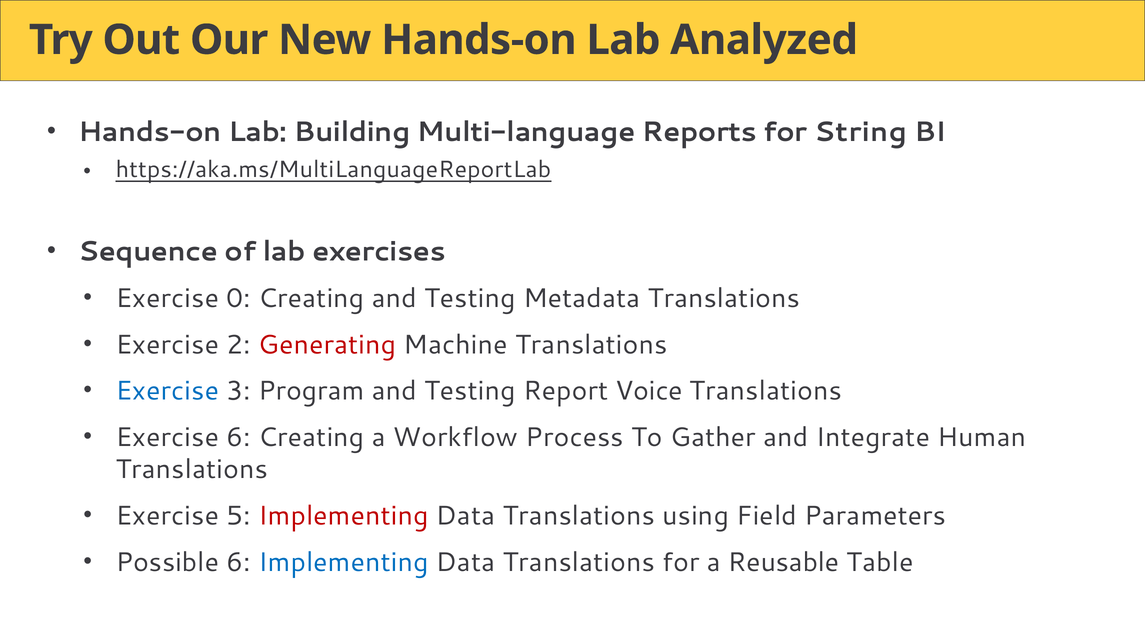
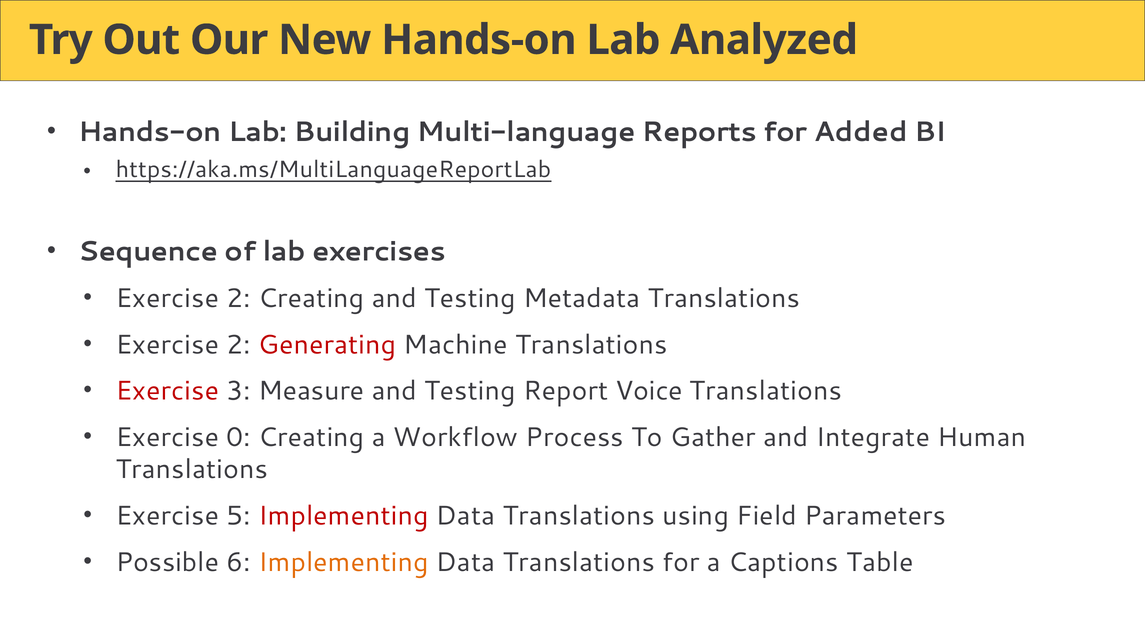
String: String -> Added
0 at (239, 298): 0 -> 2
Exercise at (167, 391) colour: blue -> red
Program: Program -> Measure
Exercise 6: 6 -> 0
Implementing at (343, 562) colour: blue -> orange
Reusable: Reusable -> Captions
